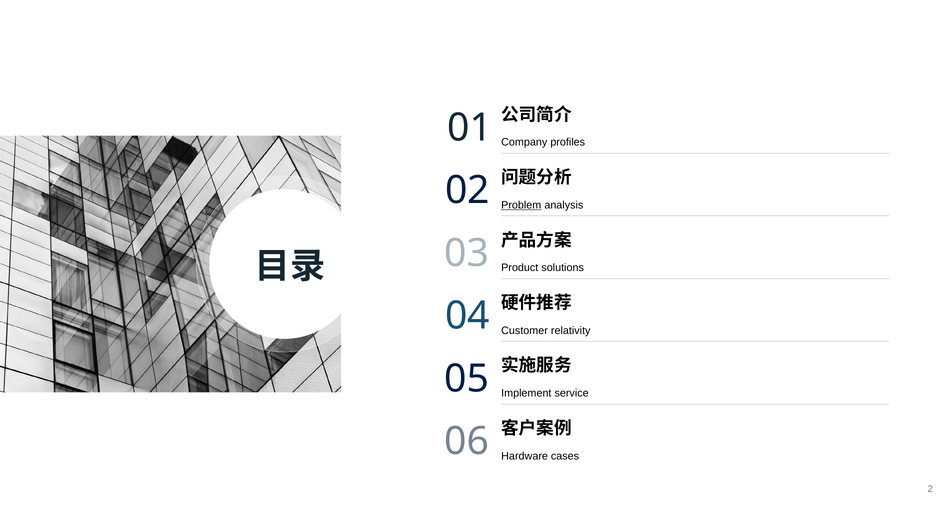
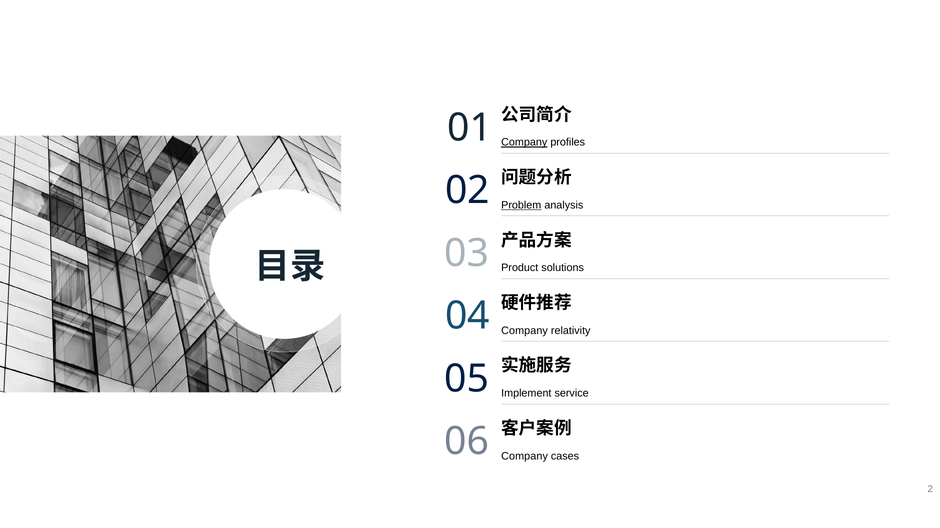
Company at (524, 143) underline: none -> present
04 Customer: Customer -> Company
06 Hardware: Hardware -> Company
